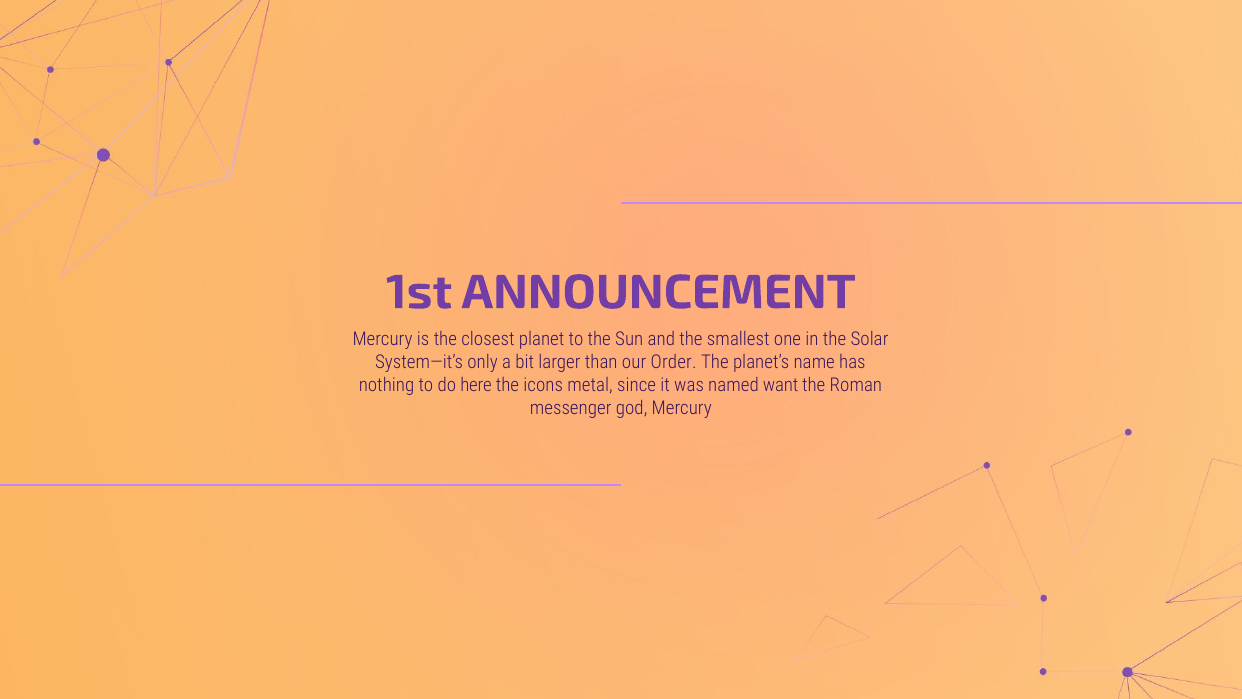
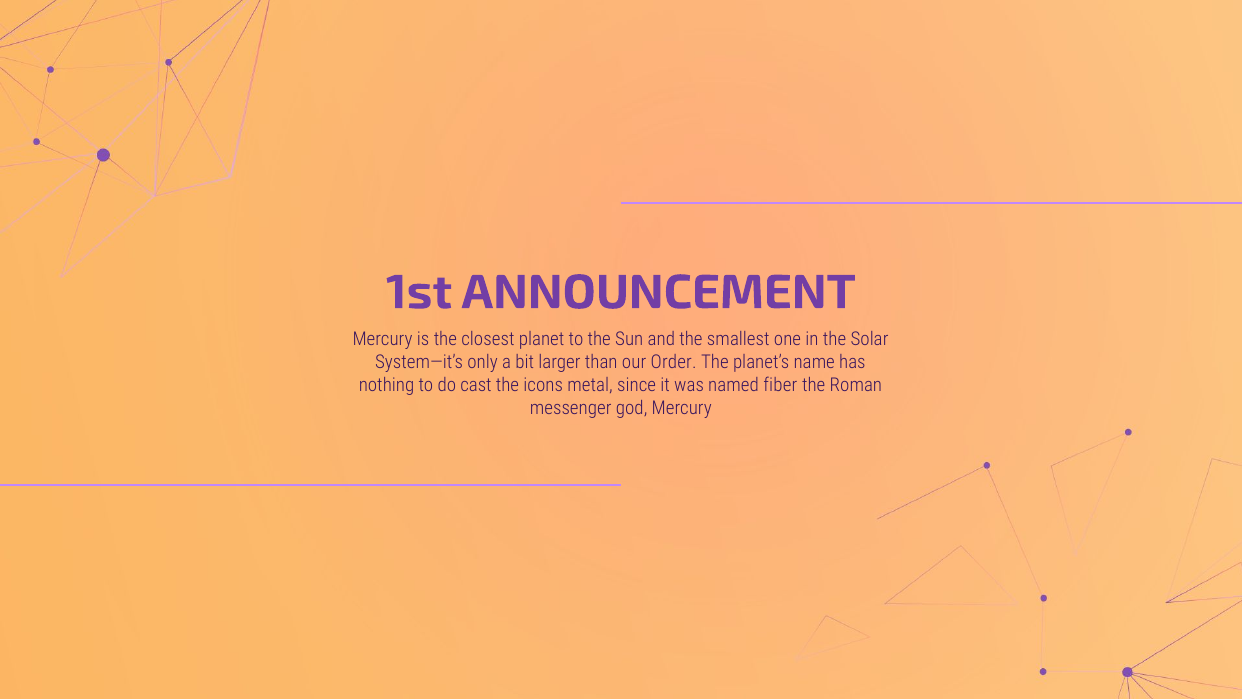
here: here -> cast
want: want -> fiber
